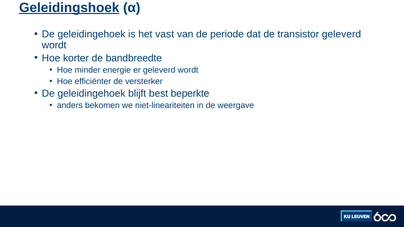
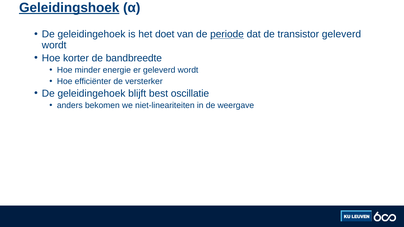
vast: vast -> doet
periode underline: none -> present
beperkte: beperkte -> oscillatie
